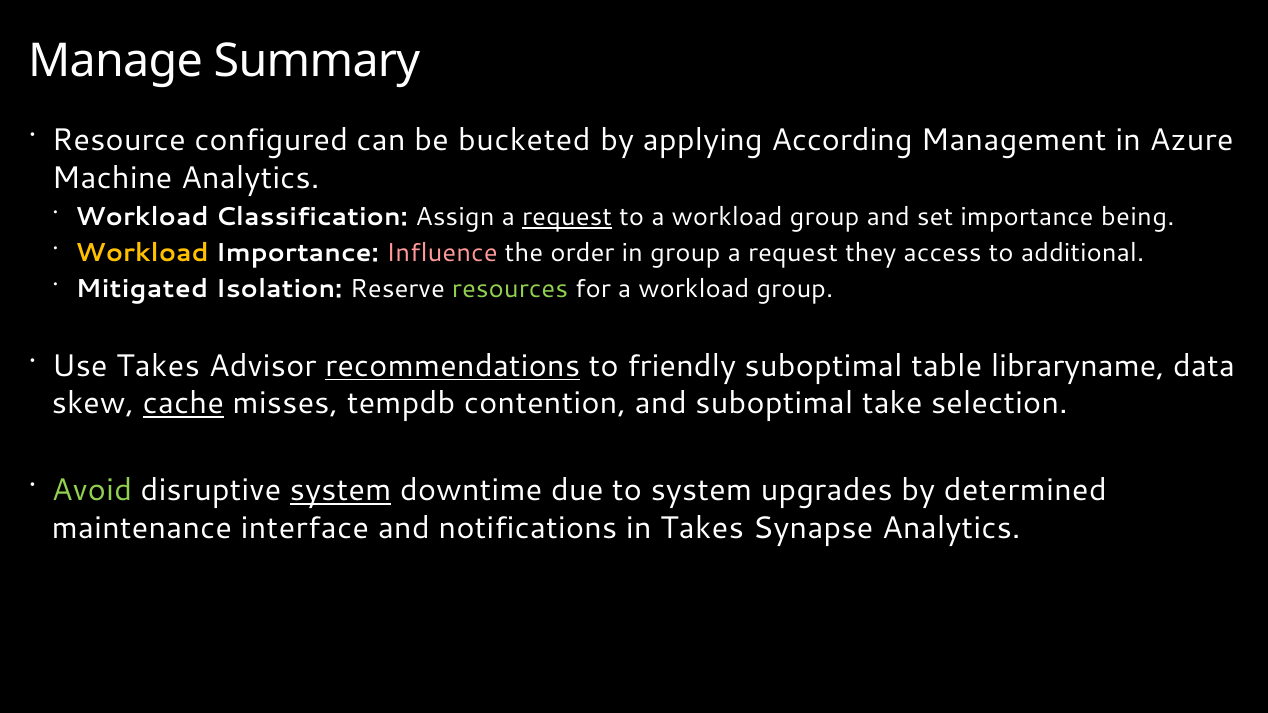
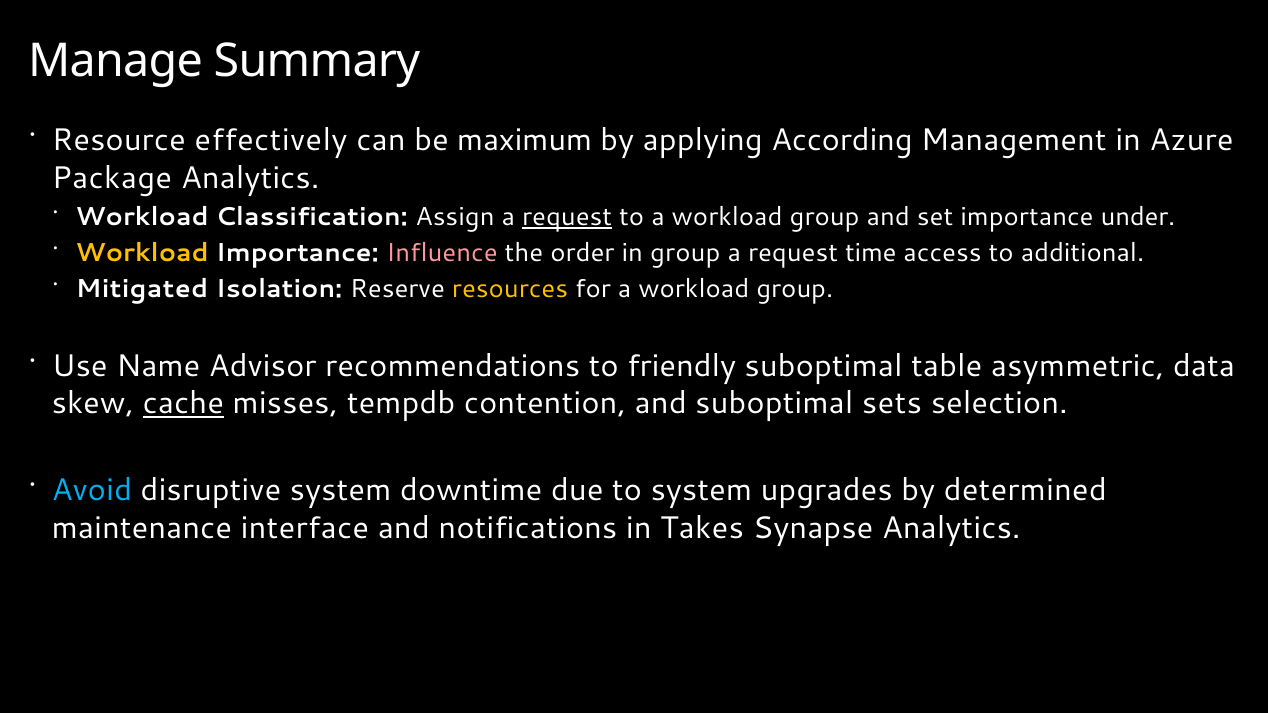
configured: configured -> effectively
bucketed: bucketed -> maximum
Machine: Machine -> Package
being: being -> under
they: they -> time
resources colour: light green -> yellow
Use Takes: Takes -> Name
recommendations underline: present -> none
libraryname: libraryname -> asymmetric
take: take -> sets
Avoid colour: light green -> light blue
system at (341, 491) underline: present -> none
